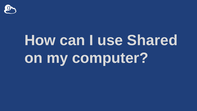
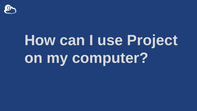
Shared: Shared -> Project
